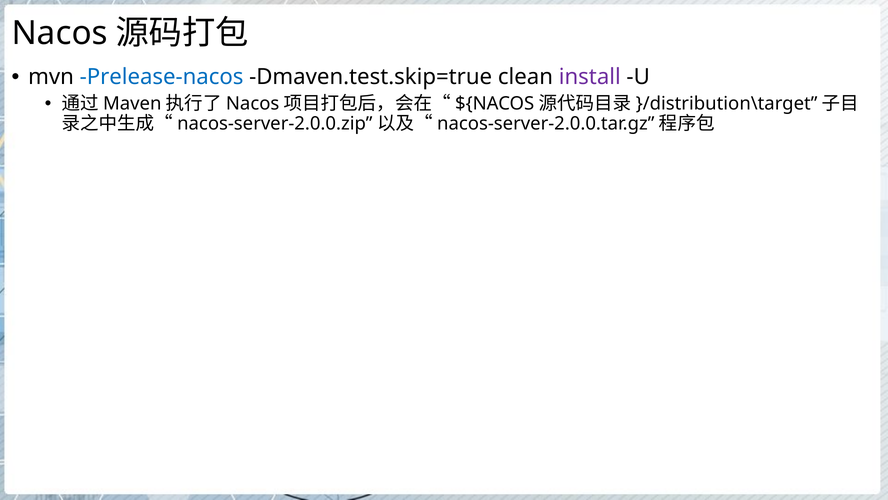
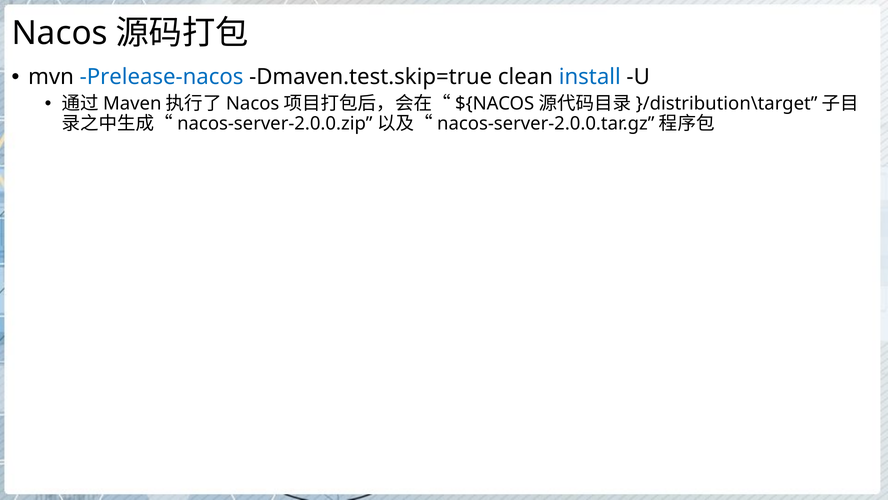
install colour: purple -> blue
